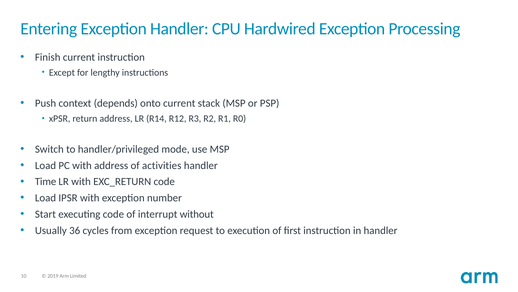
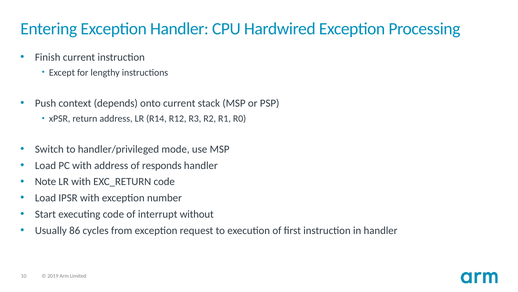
activities: activities -> responds
Time: Time -> Note
36: 36 -> 86
